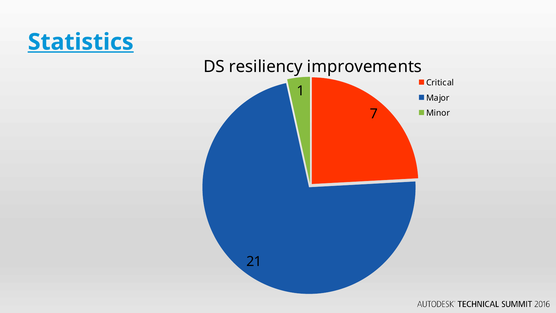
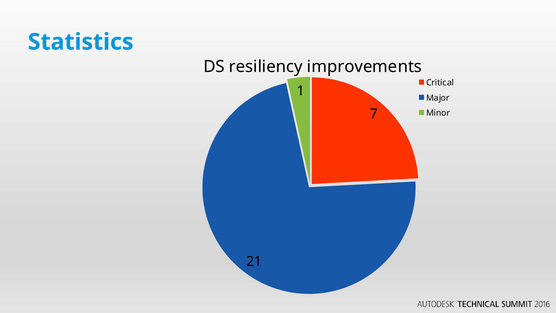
Statistics underline: present -> none
